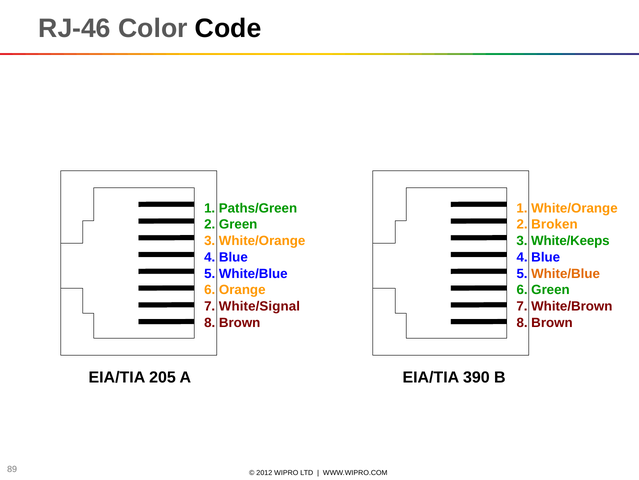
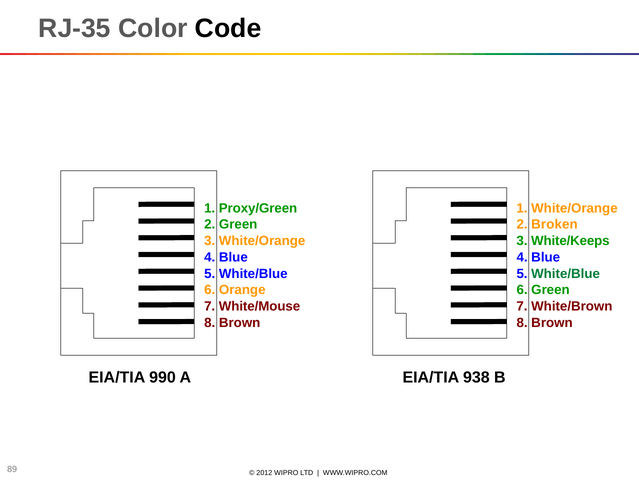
RJ-46: RJ-46 -> RJ-35
Paths/Green: Paths/Green -> Proxy/Green
White/Blue at (566, 273) colour: orange -> green
White/Signal: White/Signal -> White/Mouse
205: 205 -> 990
390: 390 -> 938
